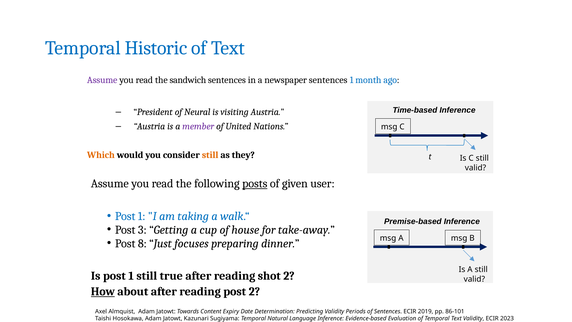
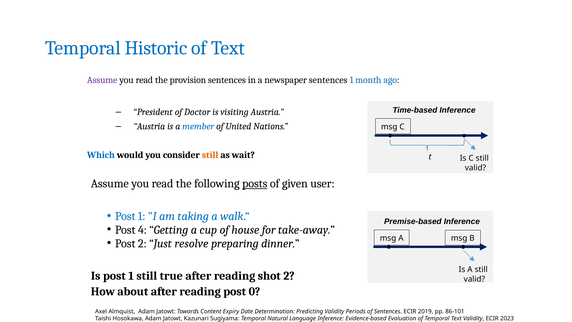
sandwich: sandwich -> provision
Neural: Neural -> Doctor
member colour: purple -> blue
Which colour: orange -> blue
they: they -> wait
3: 3 -> 4
Post 8: 8 -> 2
focuses: focuses -> resolve
How underline: present -> none
post 2: 2 -> 0
